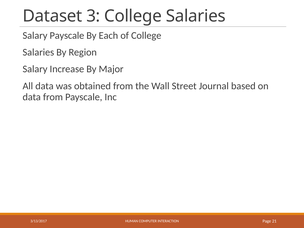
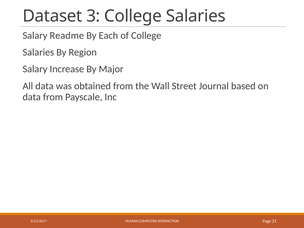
Salary Payscale: Payscale -> Readme
